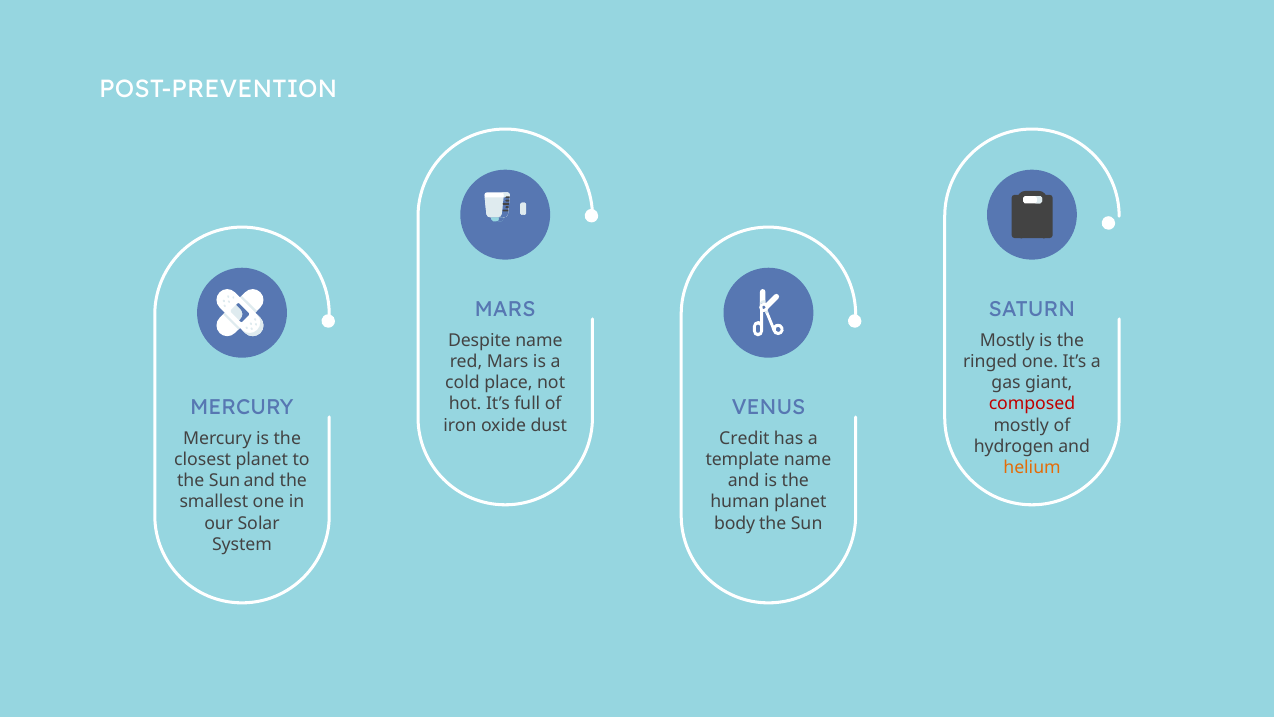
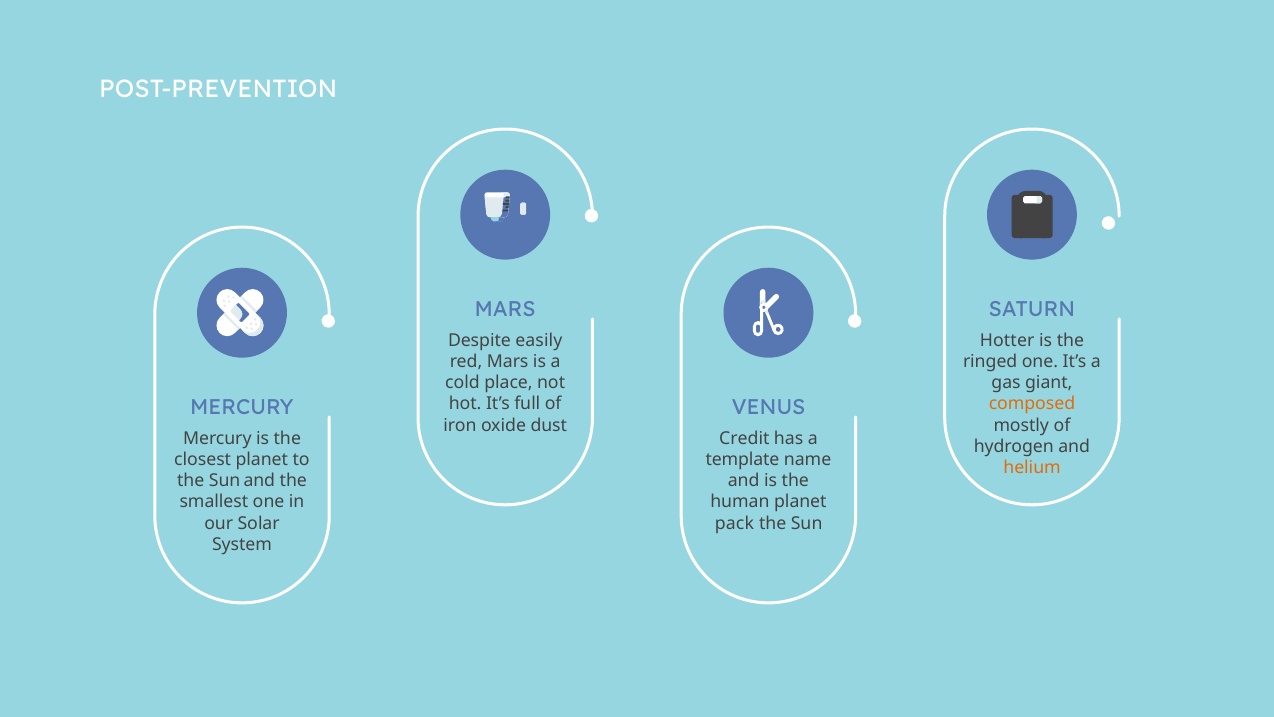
Despite name: name -> easily
Mostly at (1007, 340): Mostly -> Hotter
composed colour: red -> orange
body: body -> pack
